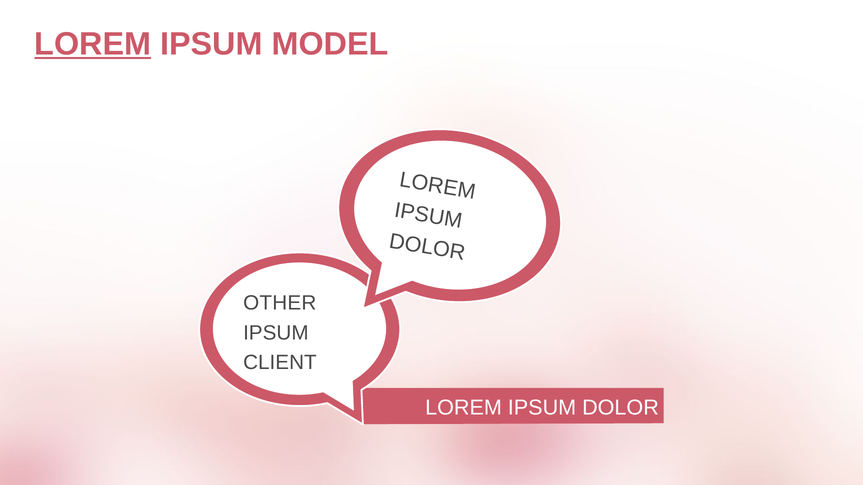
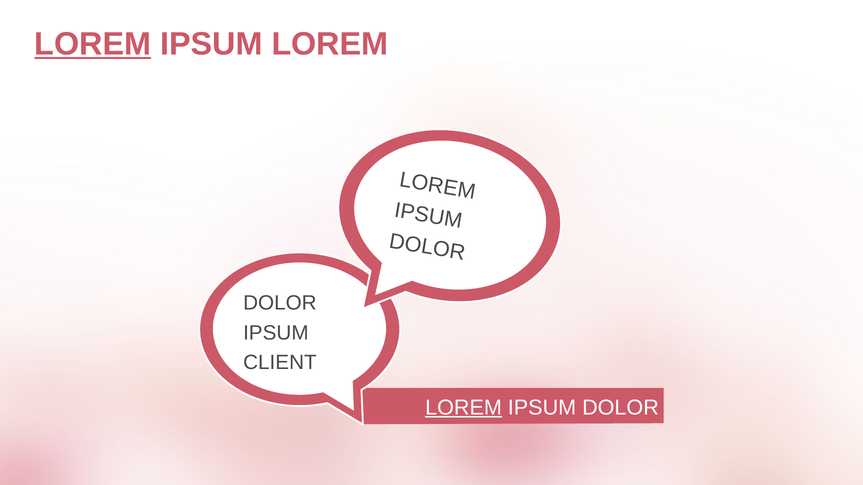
IPSUM MODEL: MODEL -> LOREM
OTHER at (280, 303): OTHER -> DOLOR
LOREM at (464, 408) underline: none -> present
